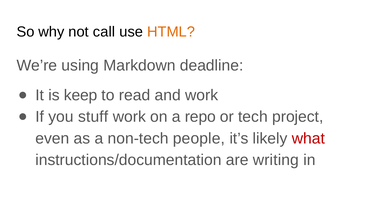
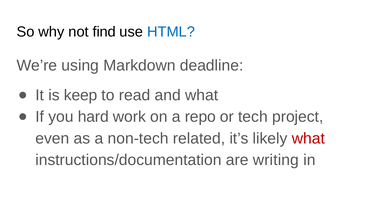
call: call -> find
HTML colour: orange -> blue
and work: work -> what
stuff: stuff -> hard
people: people -> related
